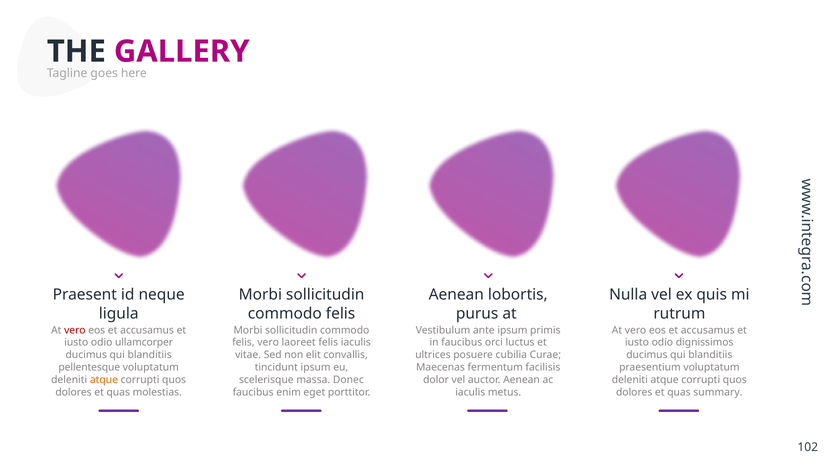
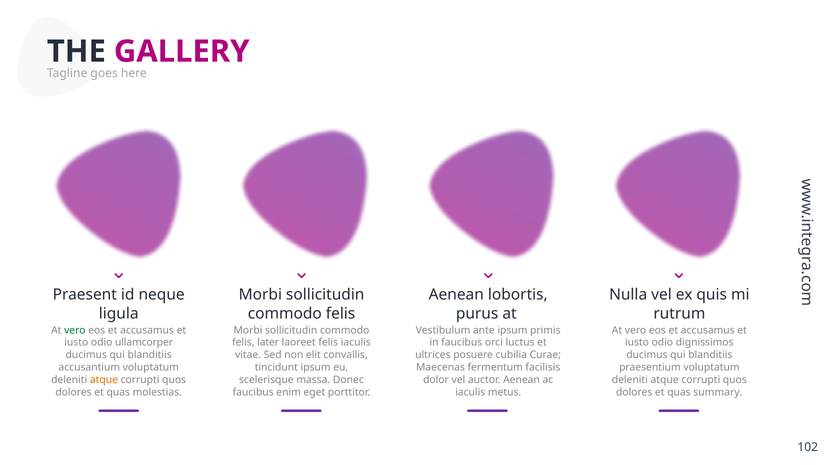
vero at (75, 330) colour: red -> green
felis vero: vero -> later
pellentesque: pellentesque -> accusantium
